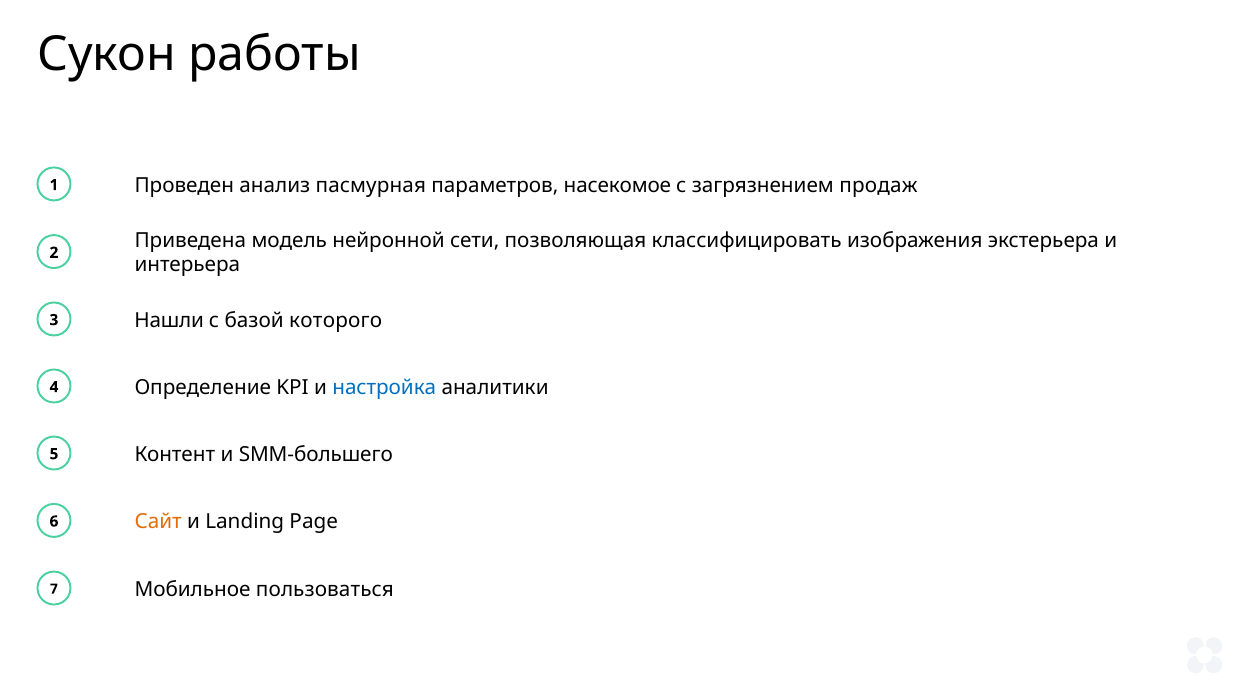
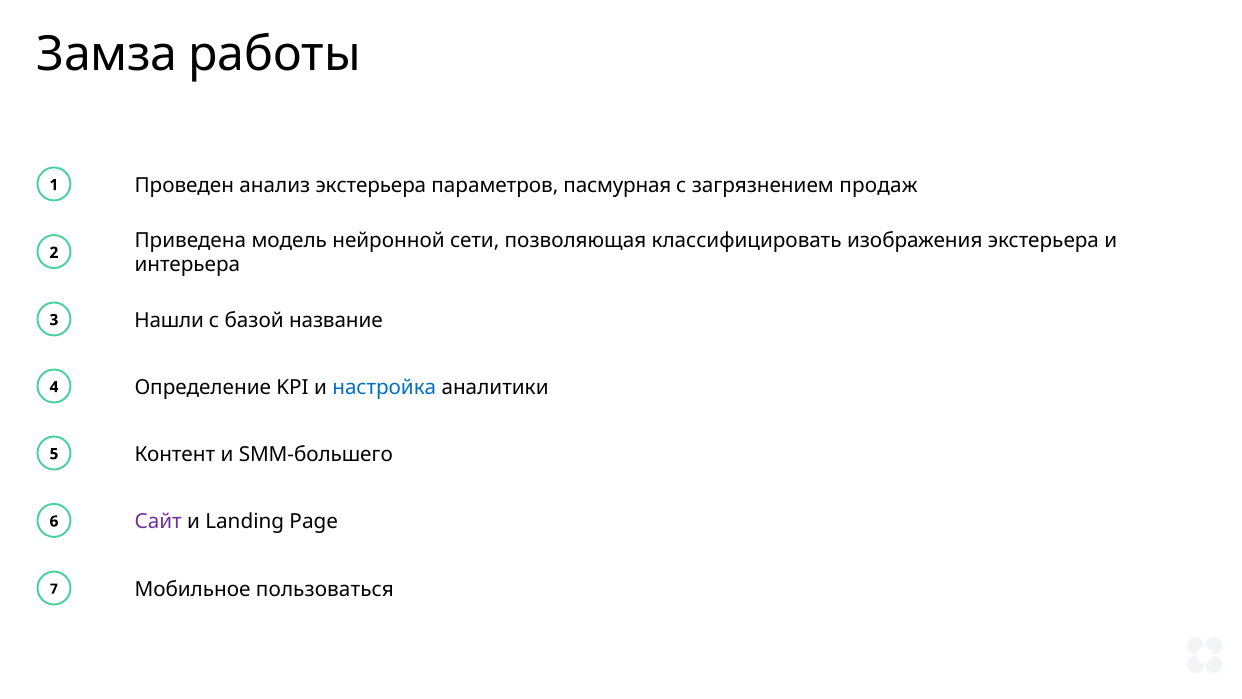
Сукон: Сукон -> Замза
анализ пасмурная: пасмурная -> экстерьера
насекомое: насекомое -> пасмурная
которого: которого -> название
Сайт colour: orange -> purple
